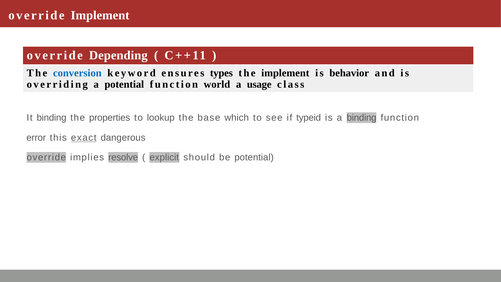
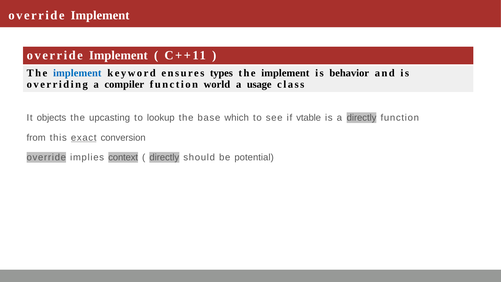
Depending at (118, 55): Depending -> Implement
conversion at (77, 73): conversion -> implement
a potential: potential -> compiler
It binding: binding -> objects
properties: properties -> upcasting
typeid: typeid -> vtable
a binding: binding -> directly
error: error -> from
dangerous: dangerous -> conversion
resolve: resolve -> context
explicit at (164, 157): explicit -> directly
